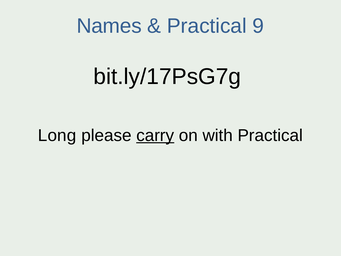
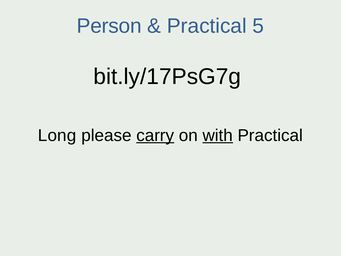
Names: Names -> Person
9: 9 -> 5
with underline: none -> present
